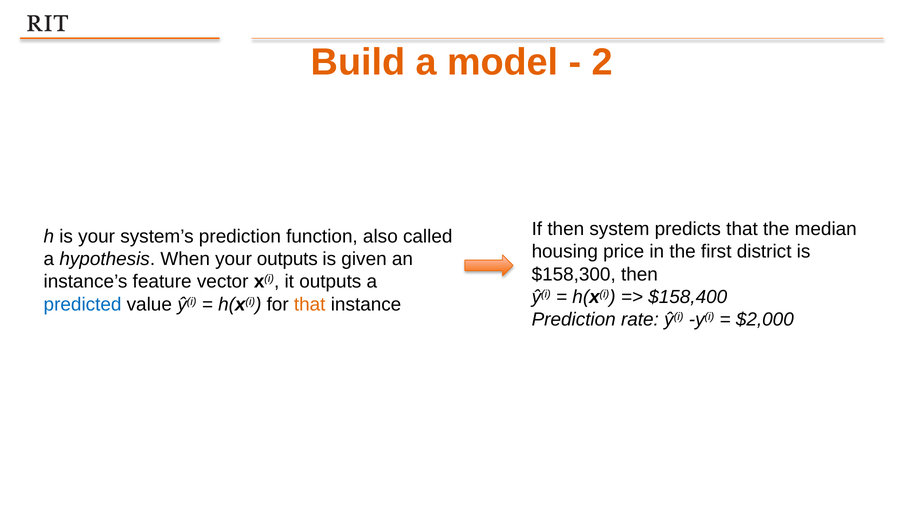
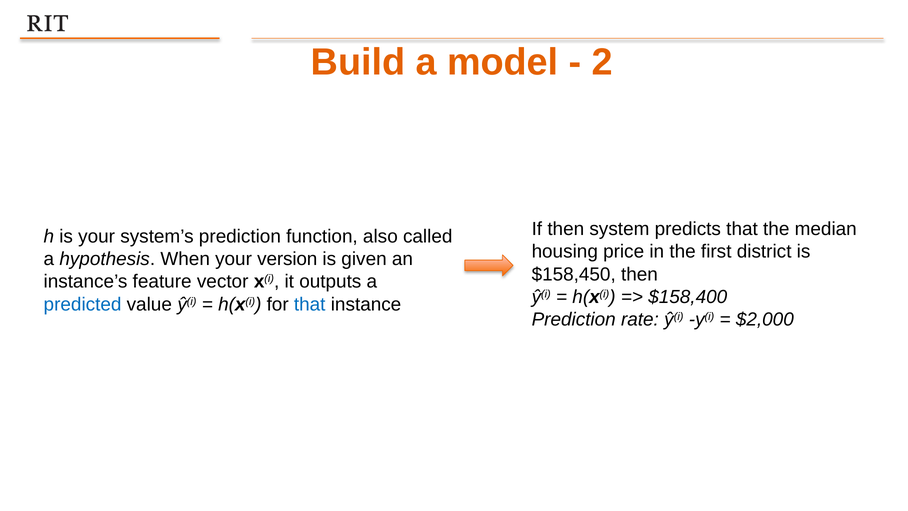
your outputs: outputs -> version
$158,300: $158,300 -> $158,450
that at (310, 304) colour: orange -> blue
